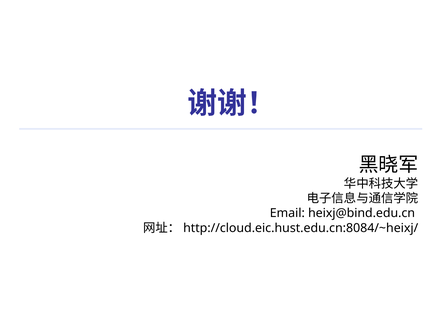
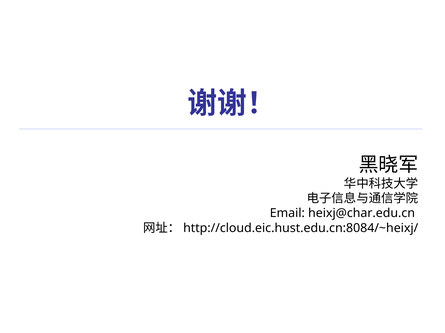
heixj@bind.edu.cn: heixj@bind.edu.cn -> heixj@char.edu.cn
